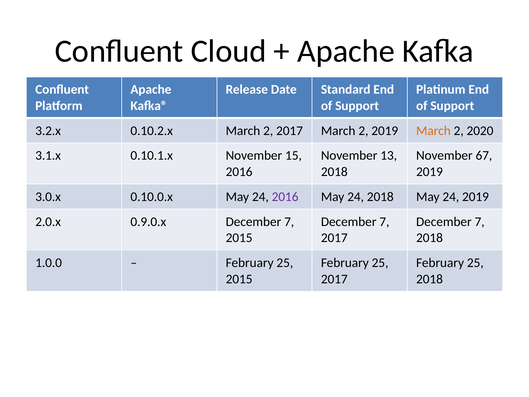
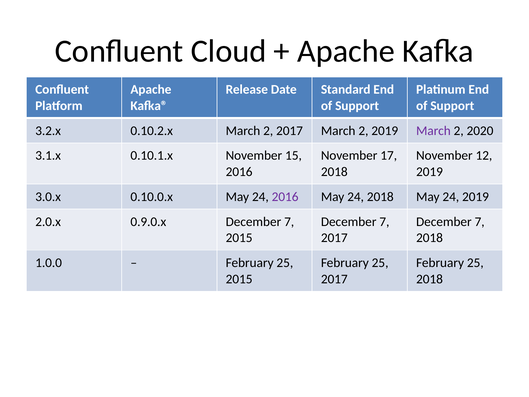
March at (433, 131) colour: orange -> purple
13: 13 -> 17
67: 67 -> 12
